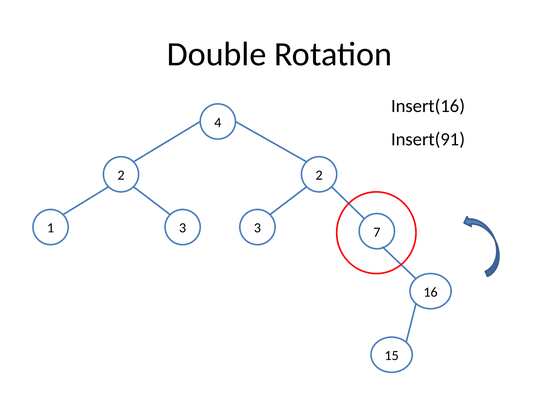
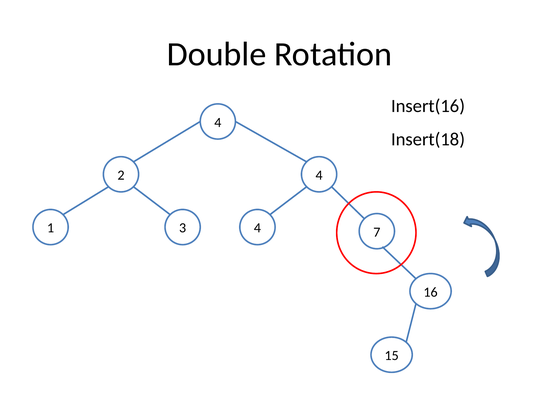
Insert(91: Insert(91 -> Insert(18
2 2: 2 -> 4
3 3: 3 -> 4
